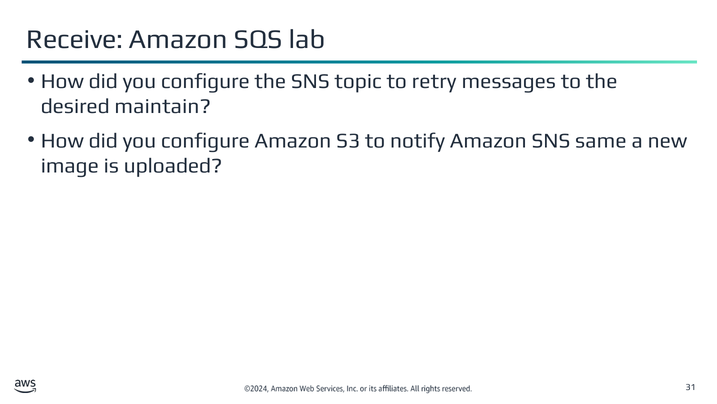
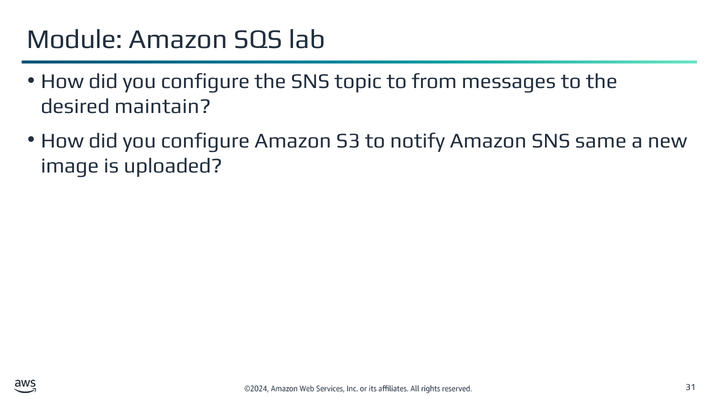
Receive: Receive -> Module
retry: retry -> from
